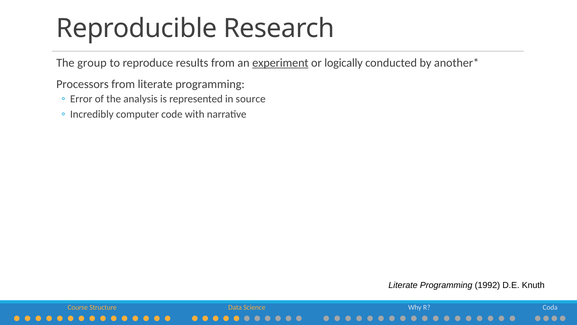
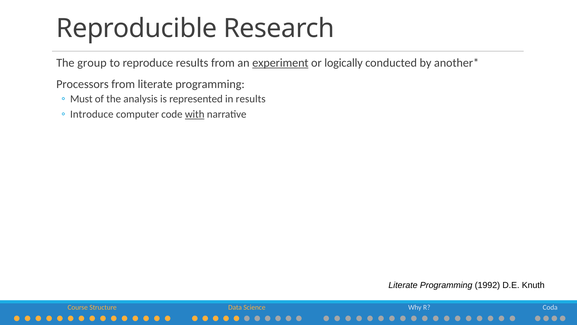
Error: Error -> Must
in source: source -> results
Incredibly: Incredibly -> Introduce
with underline: none -> present
